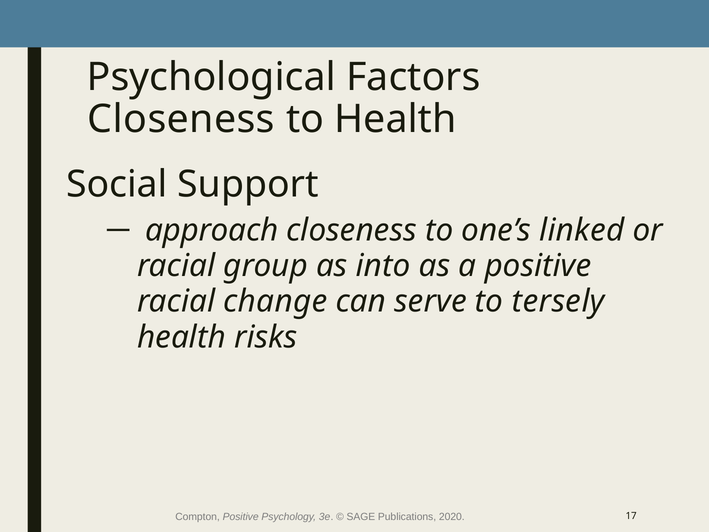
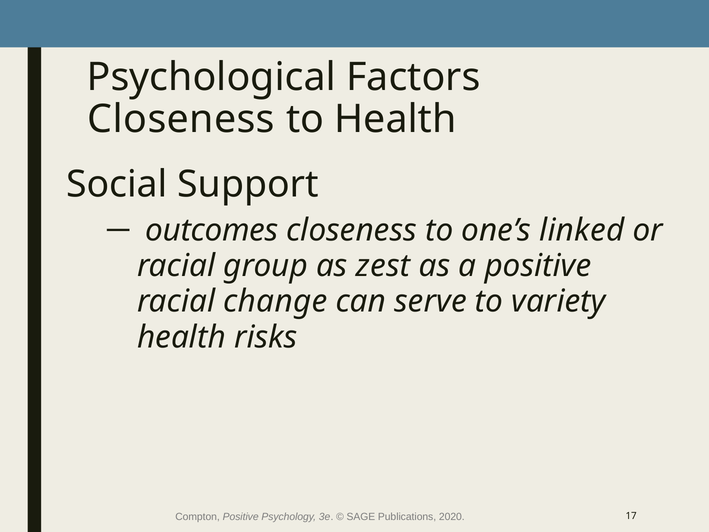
approach: approach -> outcomes
into: into -> zest
tersely: tersely -> variety
